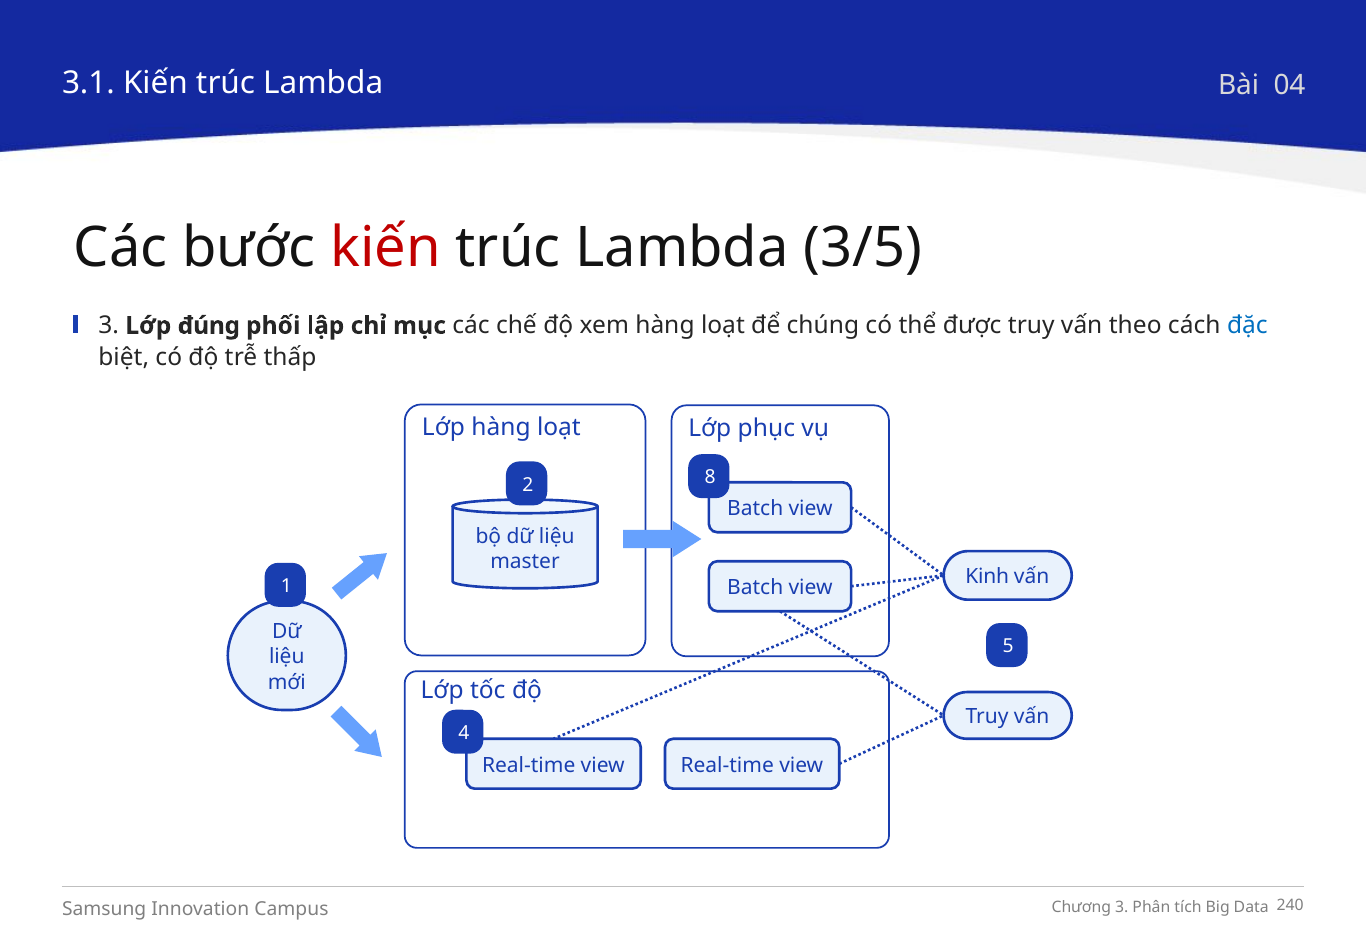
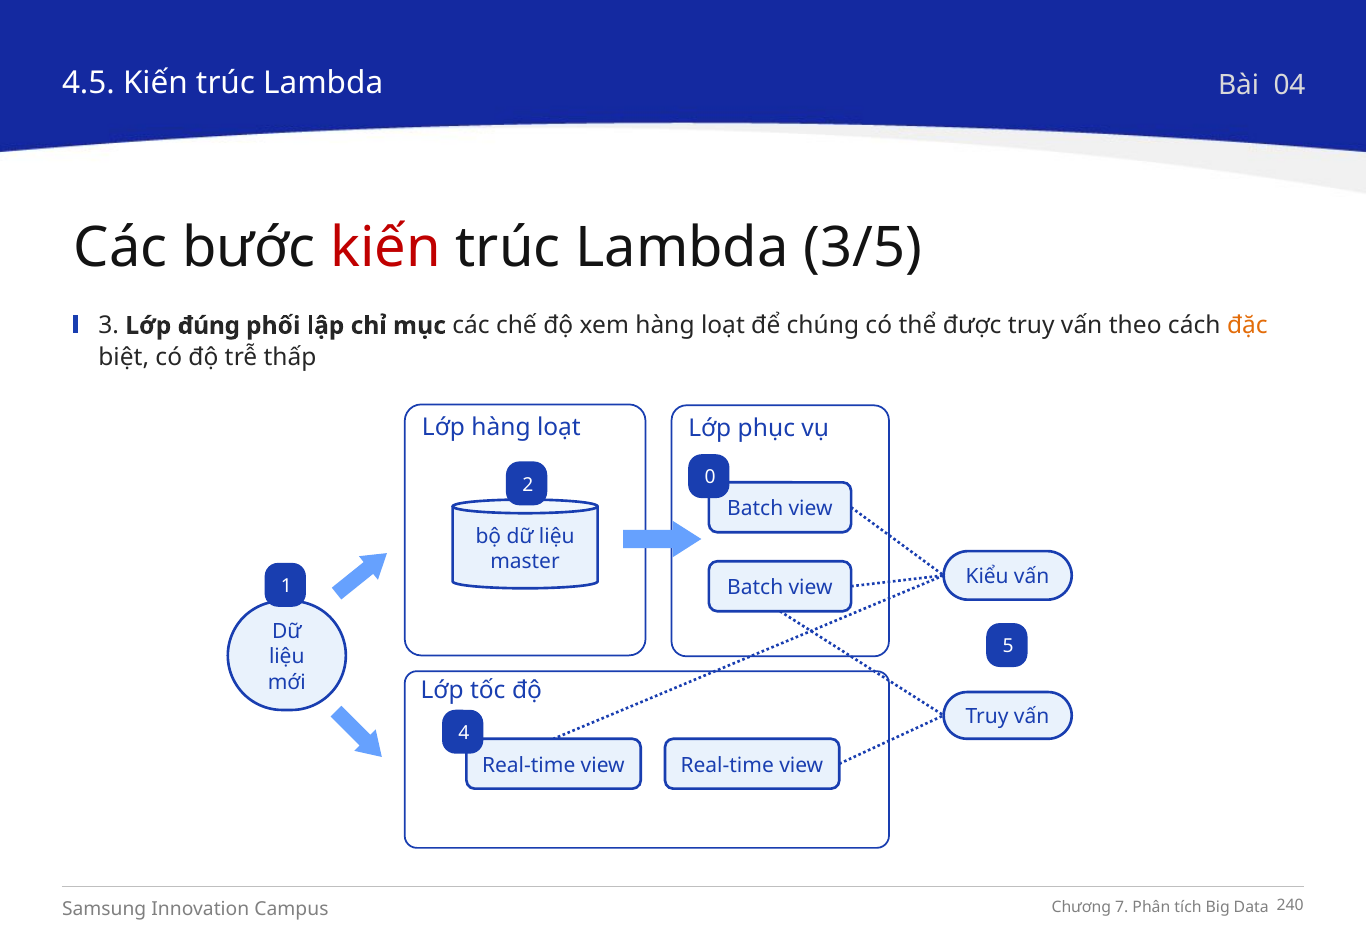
3.1: 3.1 -> 4.5
đặc colour: blue -> orange
8: 8 -> 0
Kinh: Kinh -> Kiểu
3 at (1122, 907): 3 -> 7
